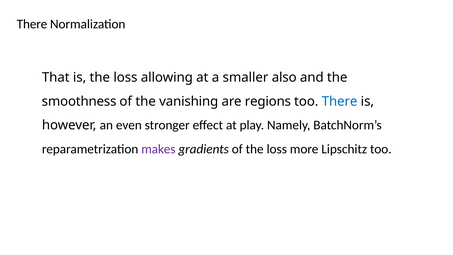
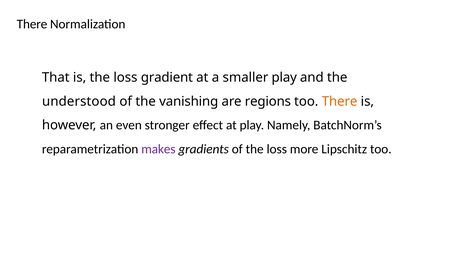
allowing: allowing -> gradient
smaller also: also -> play
smoothness: smoothness -> understood
There at (340, 101) colour: blue -> orange
